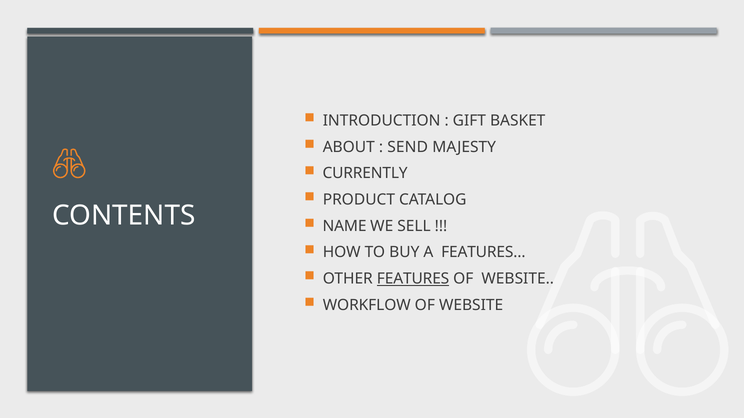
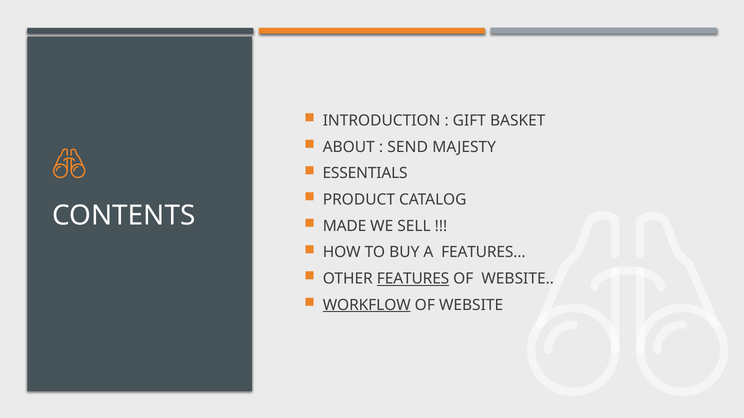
CURRENTLY: CURRENTLY -> ESSENTIALS
NAME: NAME -> MADE
WORKFLOW underline: none -> present
